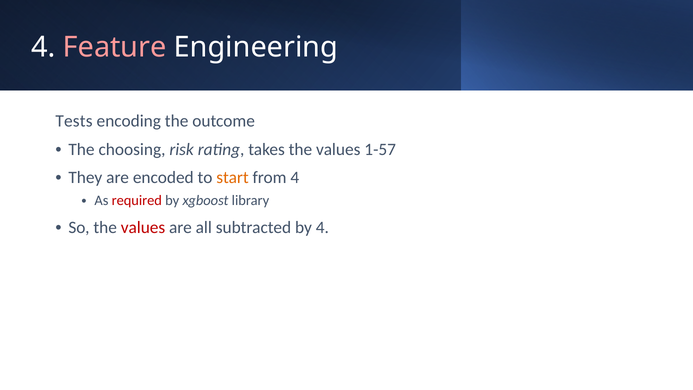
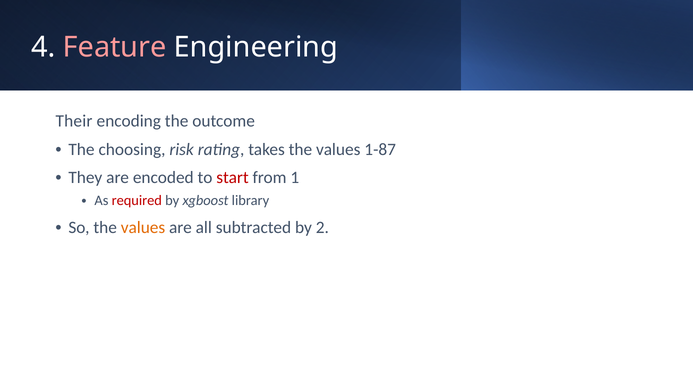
Tests: Tests -> Their
1-57: 1-57 -> 1-87
start colour: orange -> red
from 4: 4 -> 1
values at (143, 227) colour: red -> orange
by 4: 4 -> 2
